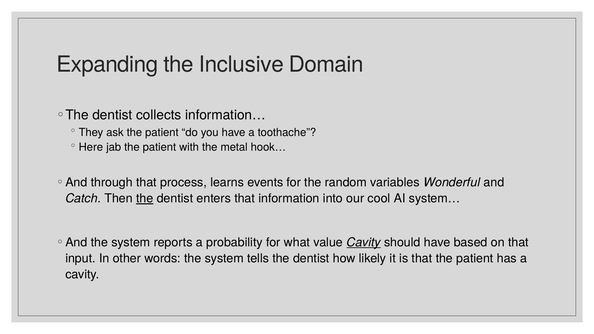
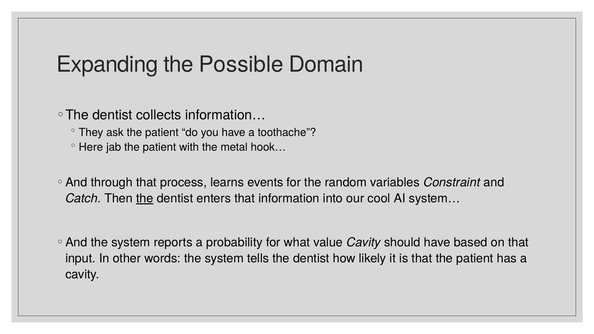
Inclusive: Inclusive -> Possible
Wonderful: Wonderful -> Constraint
Cavity at (364, 242) underline: present -> none
